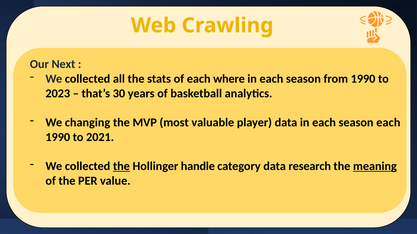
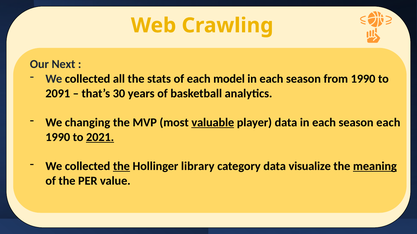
where: where -> model
2023: 2023 -> 2091
valuable underline: none -> present
2021 underline: none -> present
handle: handle -> library
research: research -> visualize
